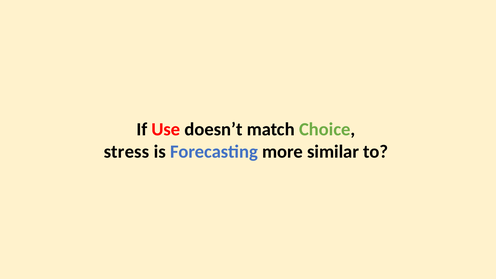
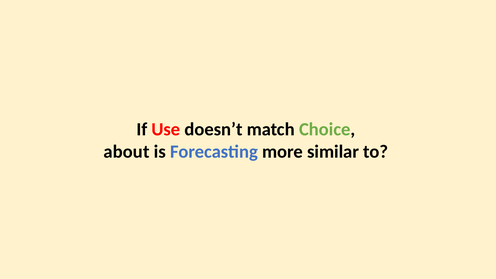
stress: stress -> about
